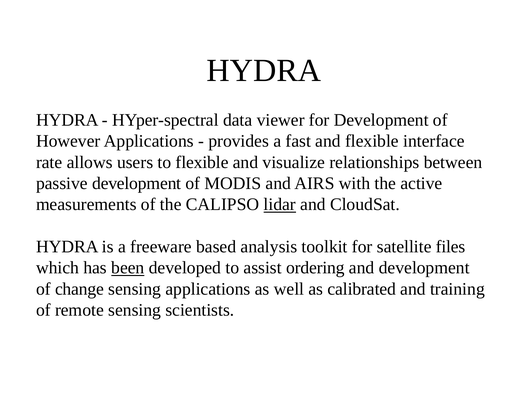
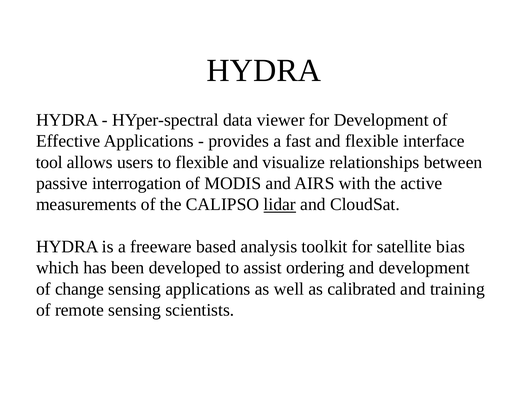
However: However -> Effective
rate: rate -> tool
passive development: development -> interrogation
files: files -> bias
been underline: present -> none
